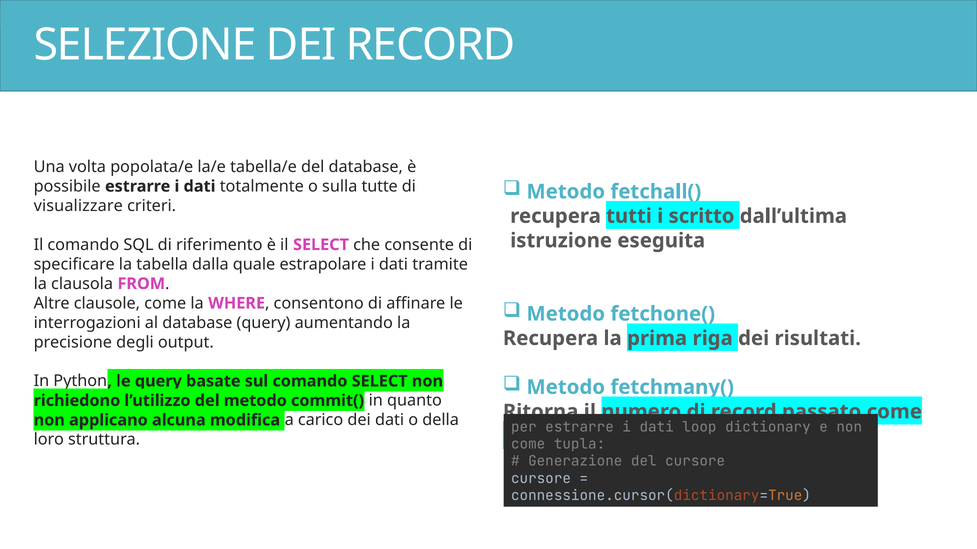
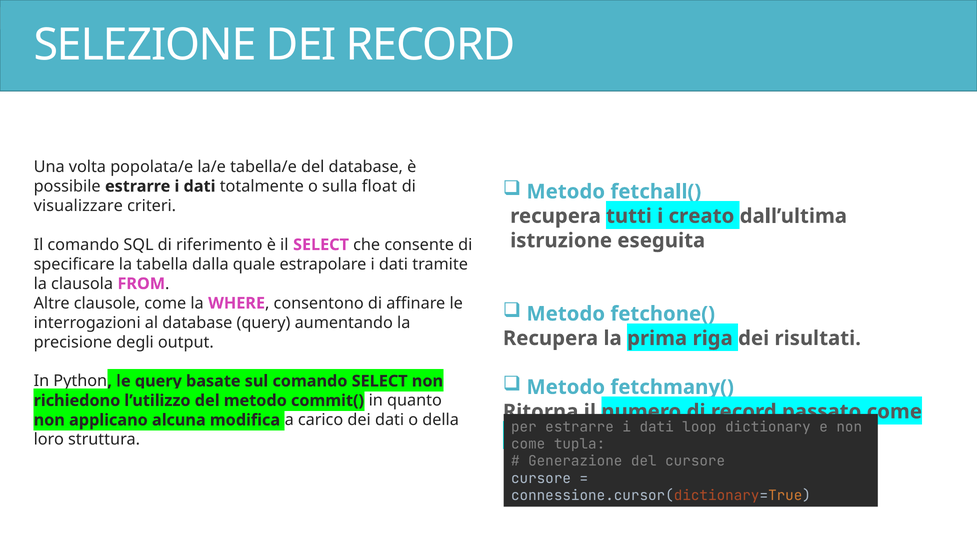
tutte: tutte -> float
scritto: scritto -> creato
